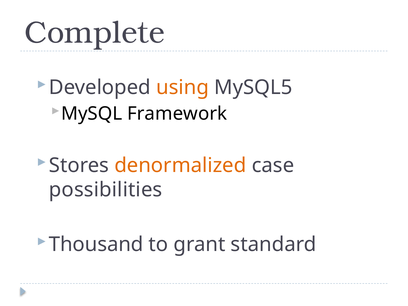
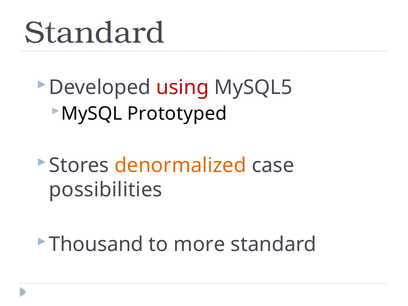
Complete at (95, 33): Complete -> Standard
using colour: orange -> red
Framework: Framework -> Prototyped
grant: grant -> more
